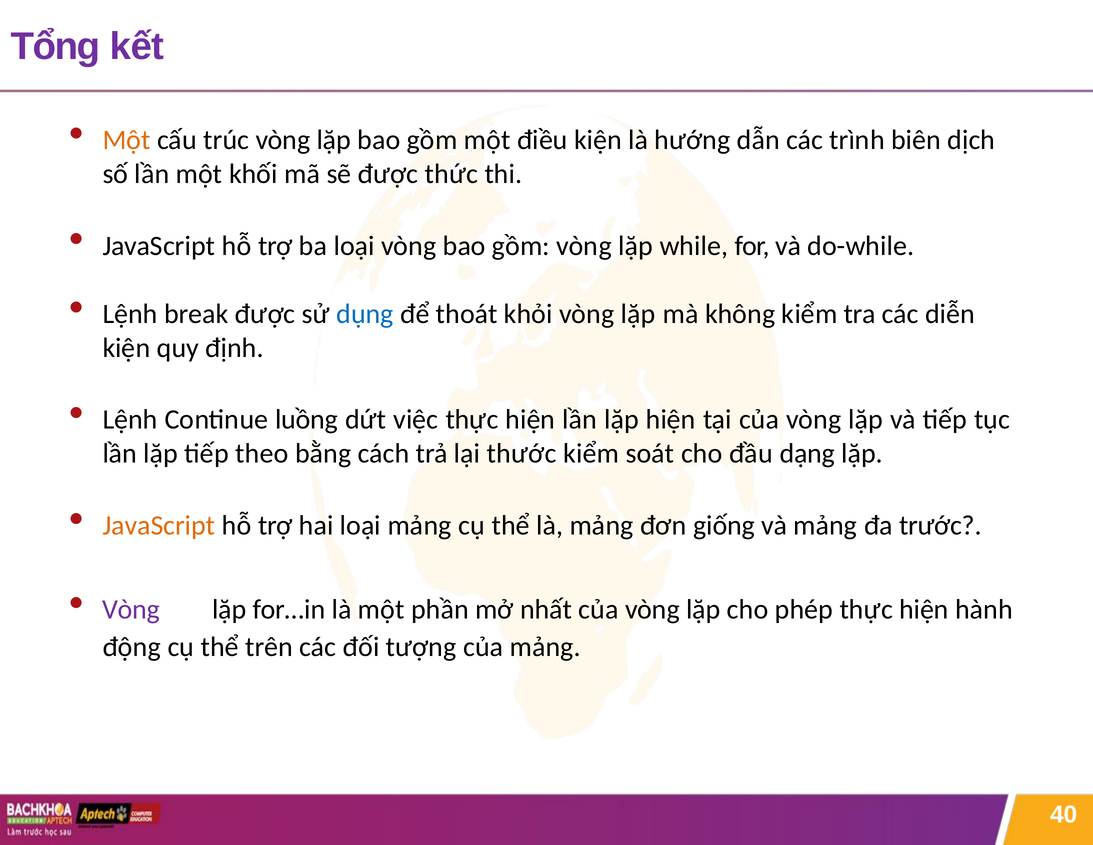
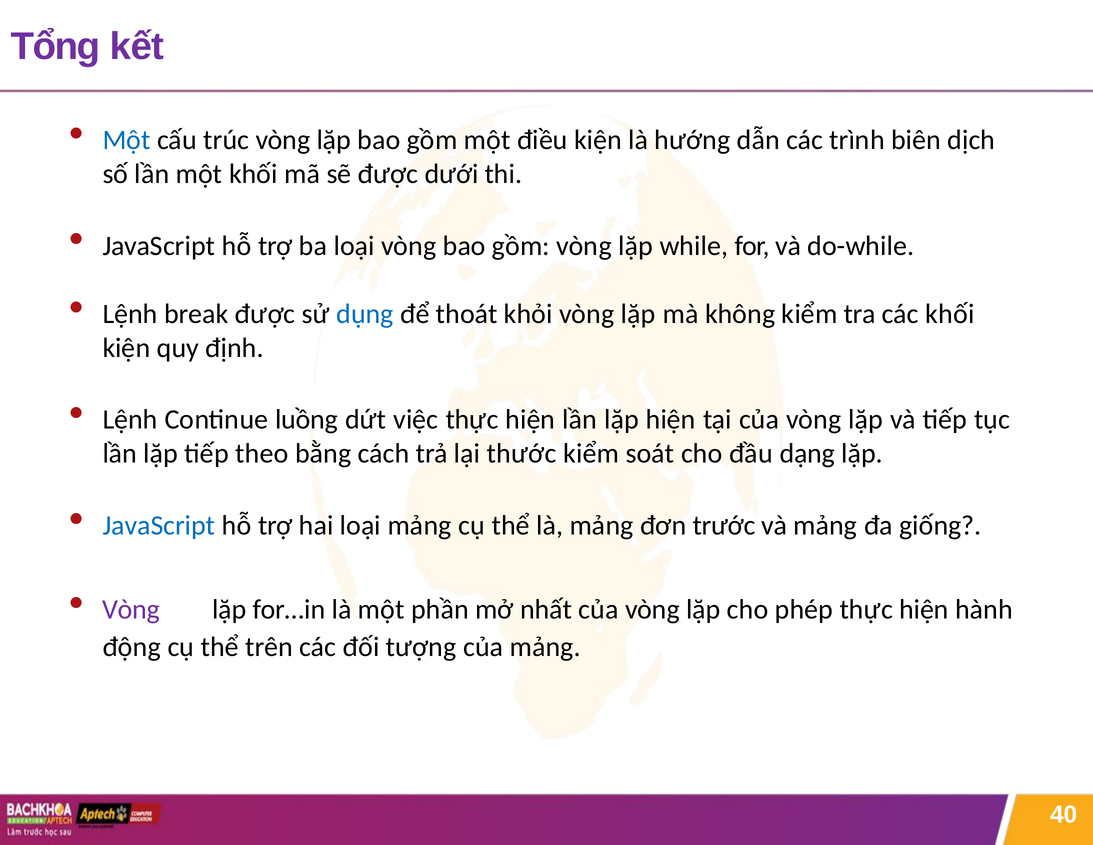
Một at (127, 140) colour: orange -> blue
thức: thức -> dưới
các diễn: diễn -> khối
JavaScript at (159, 525) colour: orange -> blue
giống: giống -> trước
trước: trước -> giống
